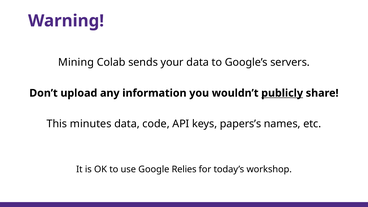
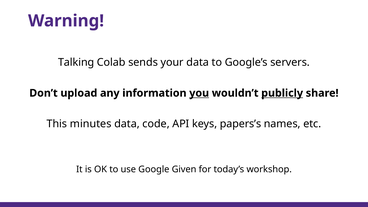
Mining: Mining -> Talking
you underline: none -> present
Relies: Relies -> Given
